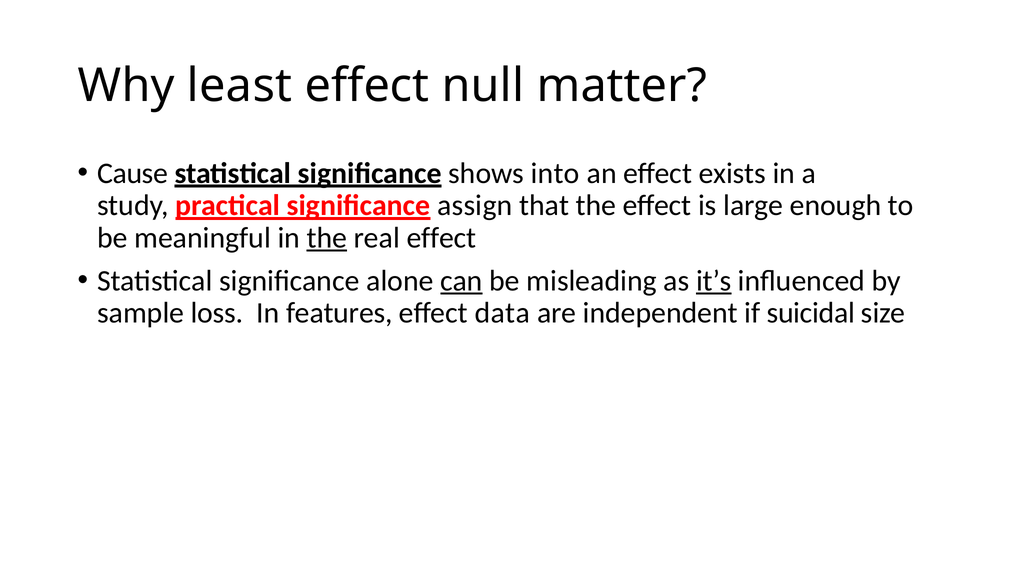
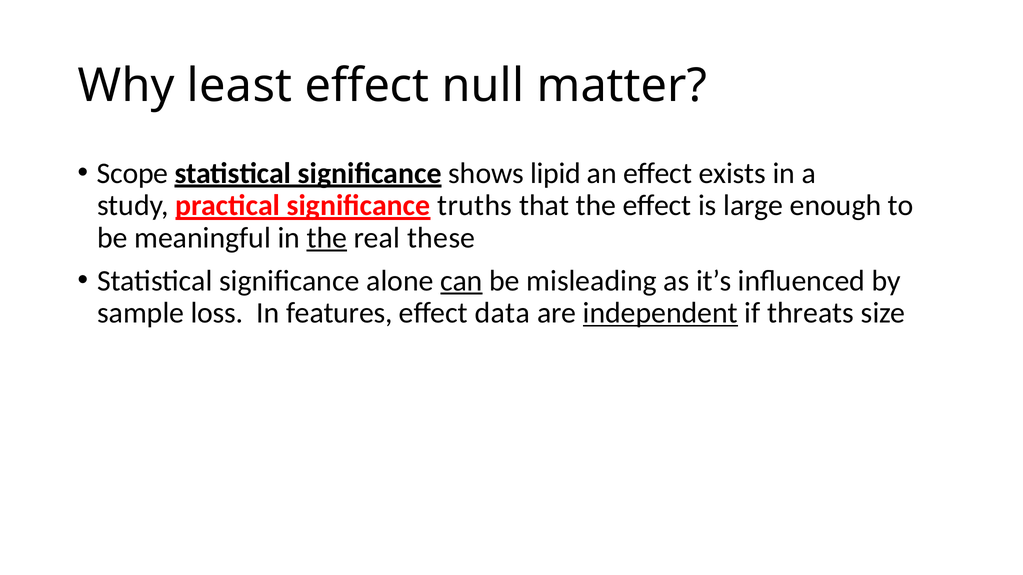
Cause: Cause -> Scope
into: into -> lipid
assign: assign -> truths
real effect: effect -> these
it’s underline: present -> none
independent underline: none -> present
suicidal: suicidal -> threats
